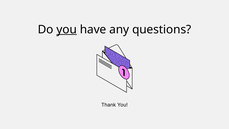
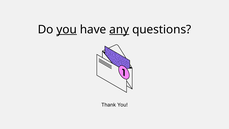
any underline: none -> present
